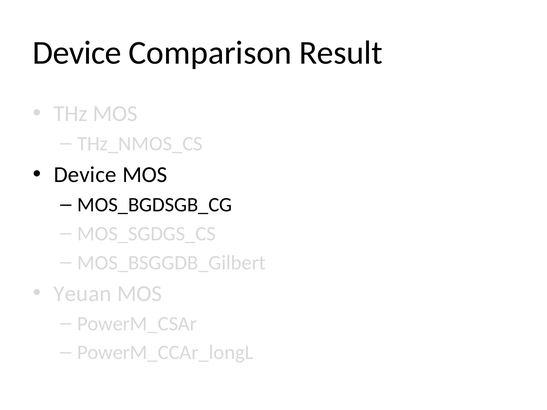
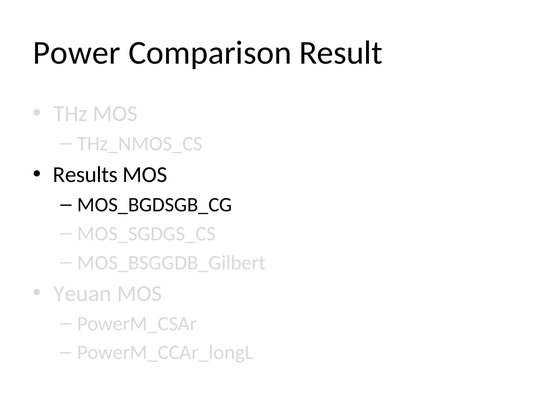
Device at (77, 53): Device -> Power
Device at (85, 175): Device -> Results
